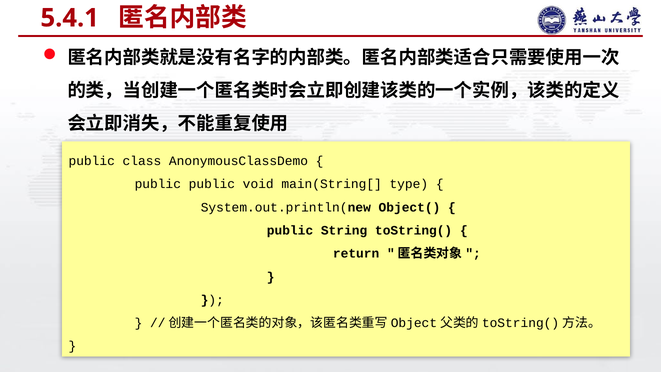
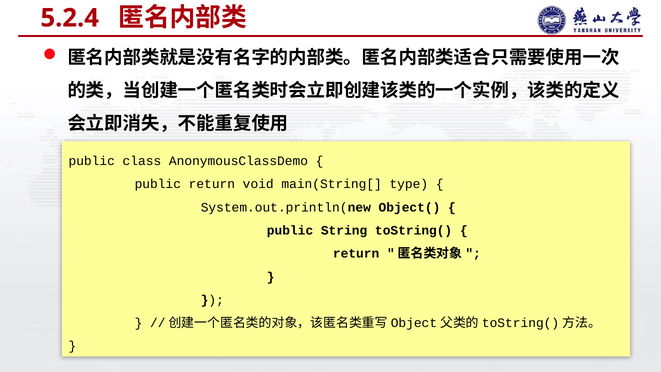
5.4.1: 5.4.1 -> 5.2.4
public public: public -> return
